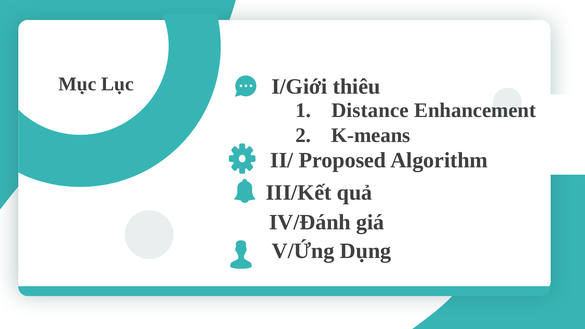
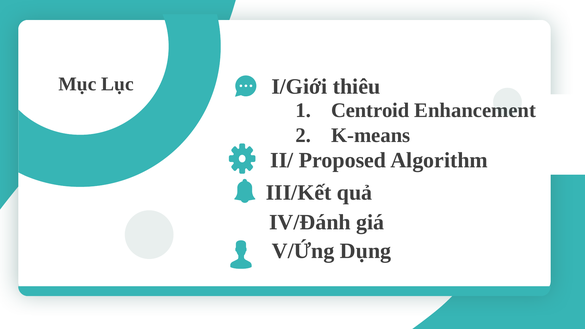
Distance: Distance -> Centroid
